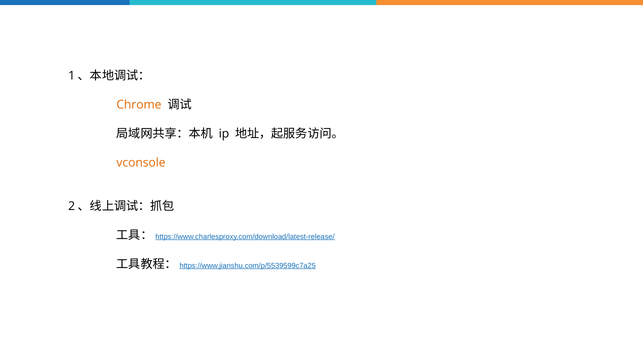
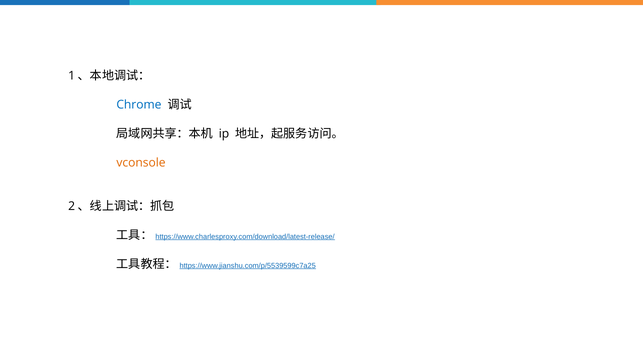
Chrome colour: orange -> blue
